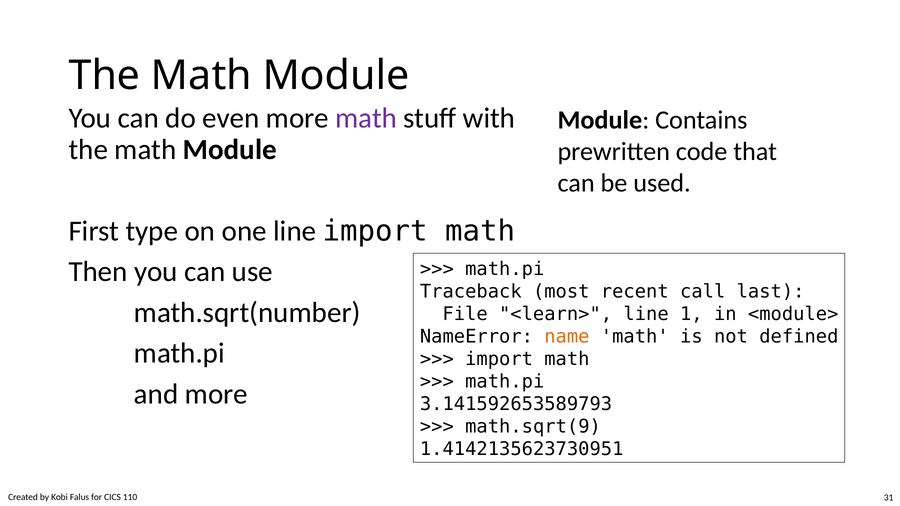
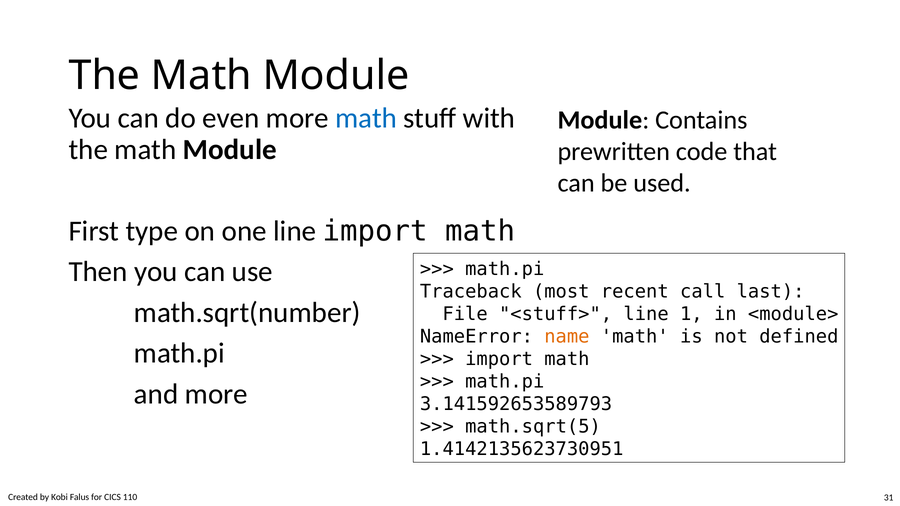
math at (366, 118) colour: purple -> blue
<learn>: <learn> -> <stuff>
math.sqrt(9: math.sqrt(9 -> math.sqrt(5
